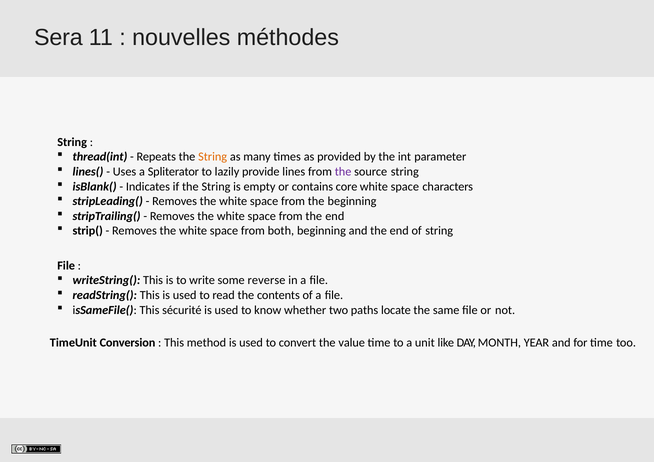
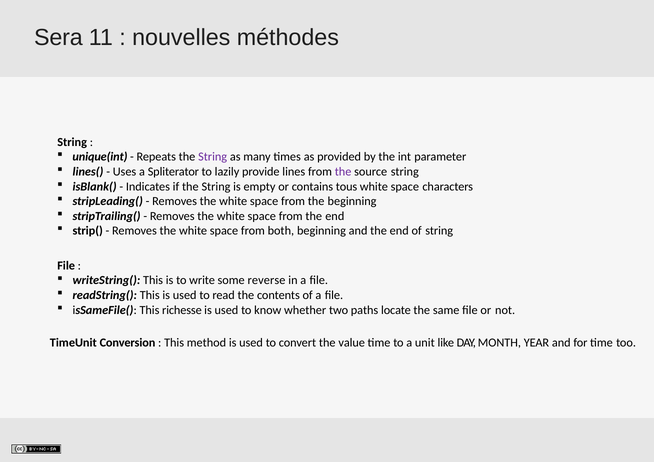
thread(int: thread(int -> unique(int
String at (213, 157) colour: orange -> purple
core: core -> tous
sécurité: sécurité -> richesse
